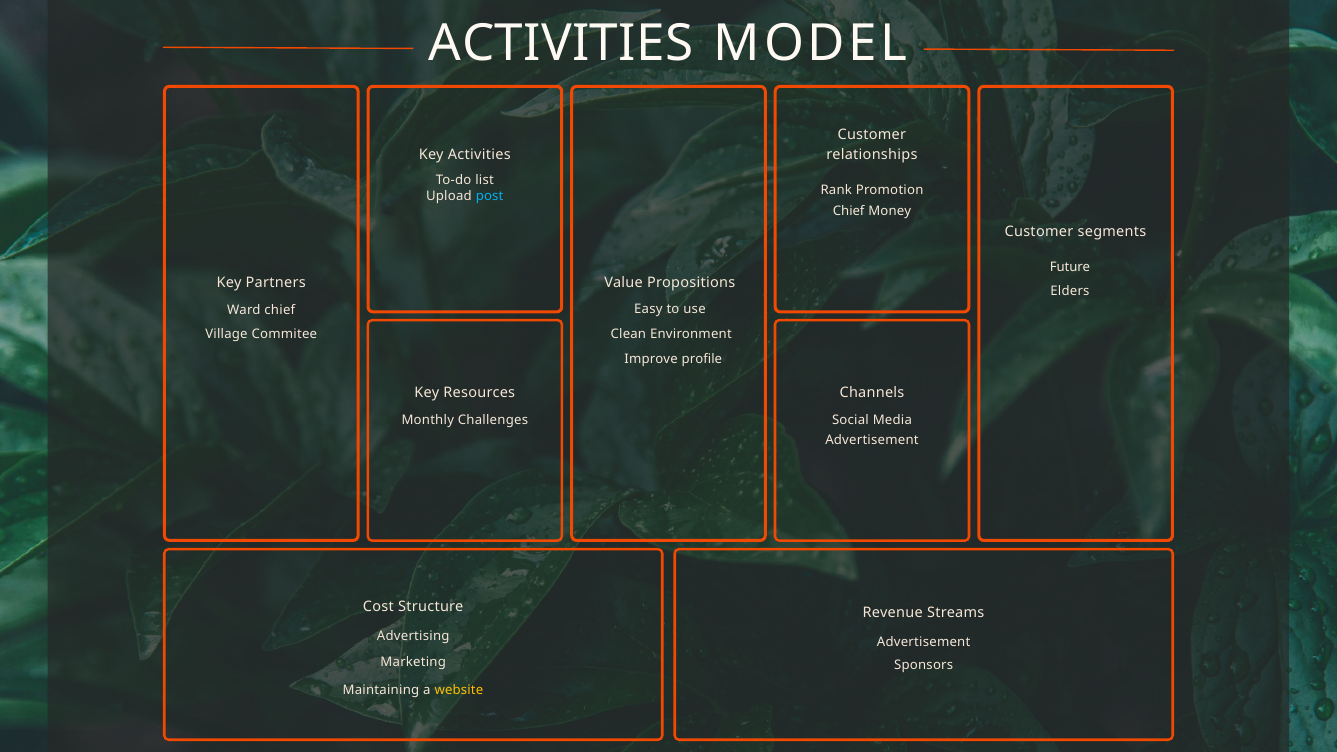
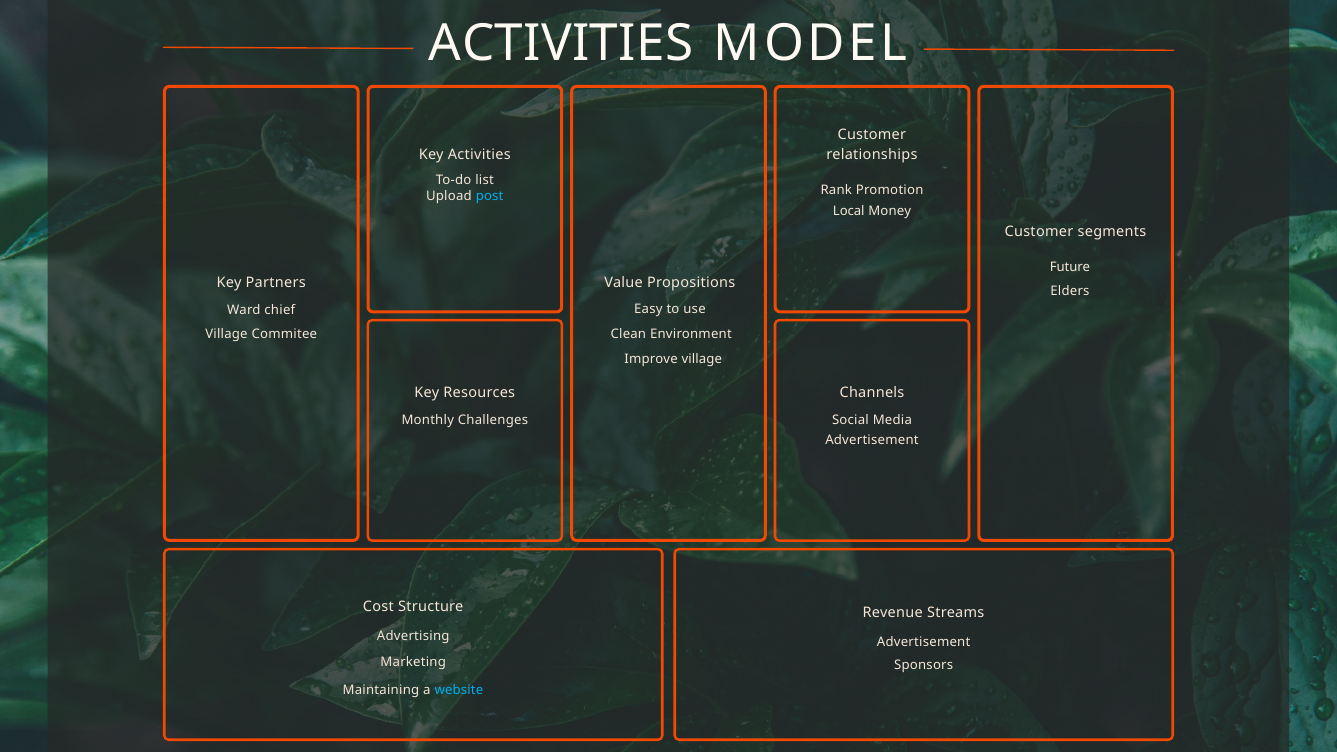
Chief at (849, 211): Chief -> Local
Improve profile: profile -> village
website colour: yellow -> light blue
